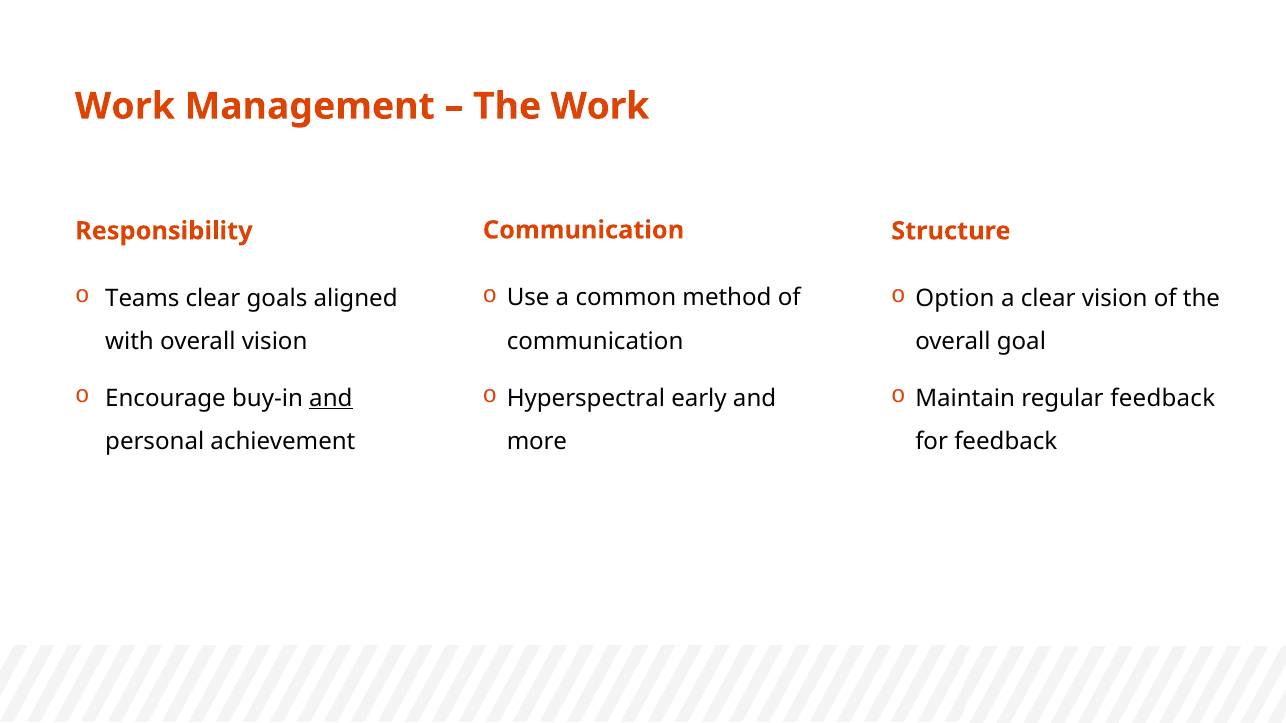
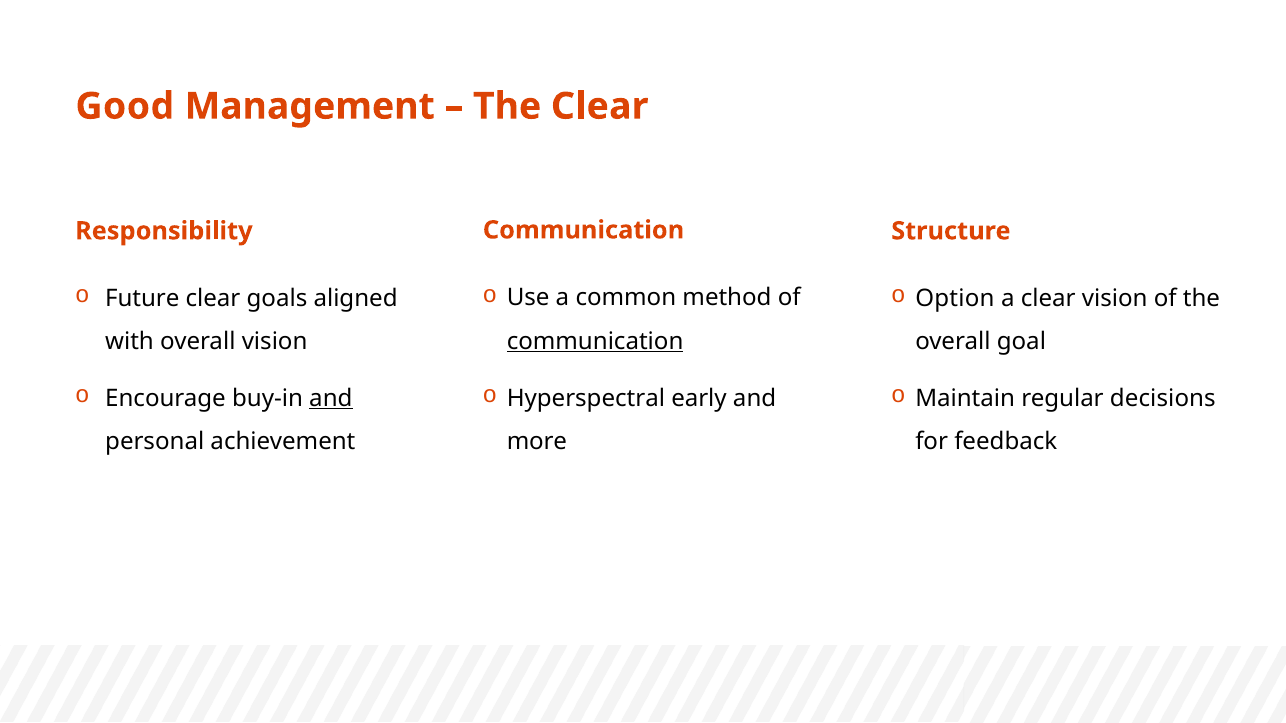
Work at (125, 106): Work -> Good
The Work: Work -> Clear
Teams: Teams -> Future
communication at (595, 342) underline: none -> present
regular feedback: feedback -> decisions
